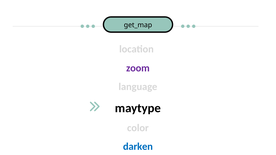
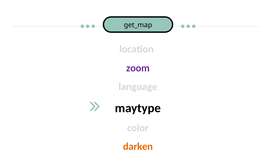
darken colour: blue -> orange
